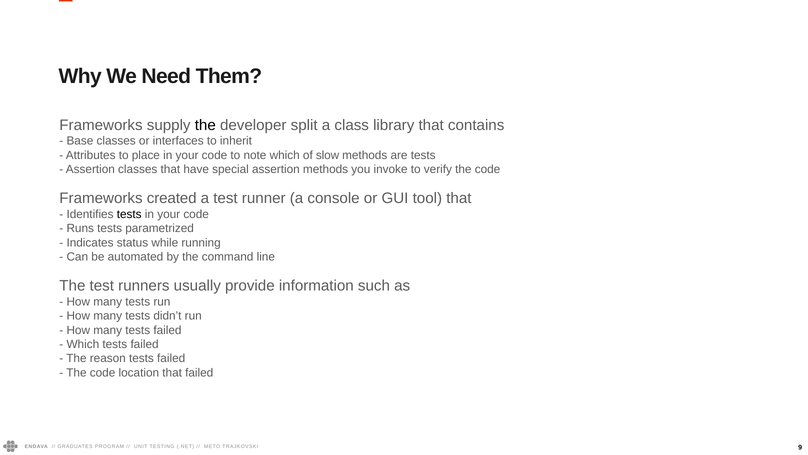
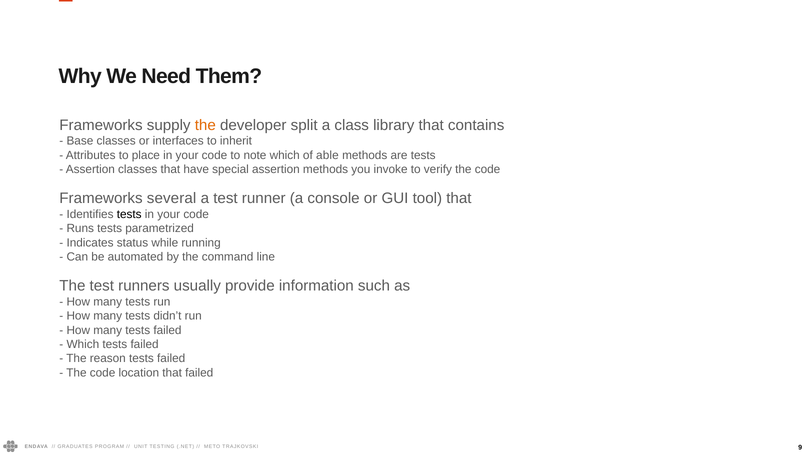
the at (205, 125) colour: black -> orange
slow: slow -> able
created: created -> several
